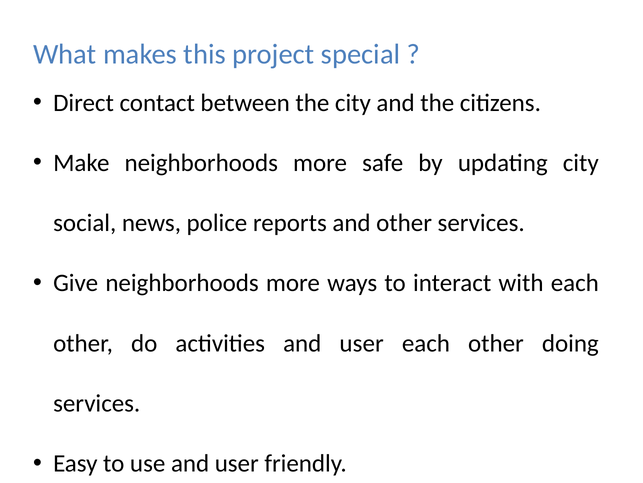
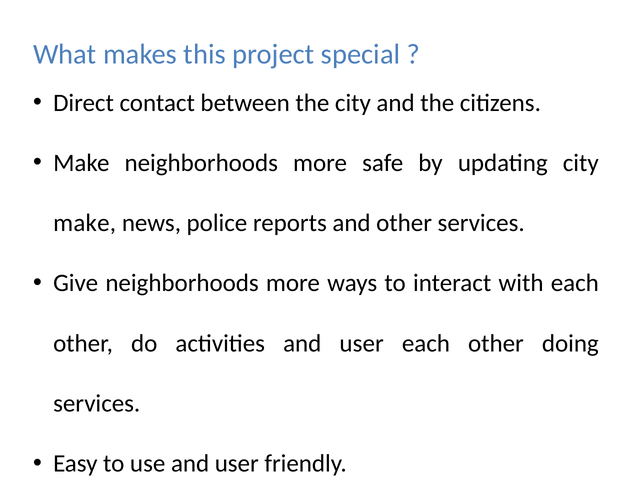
social at (85, 223): social -> make
